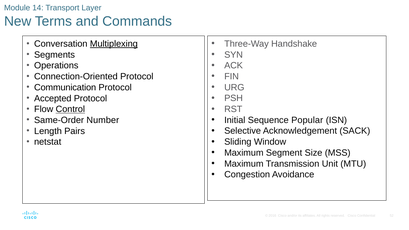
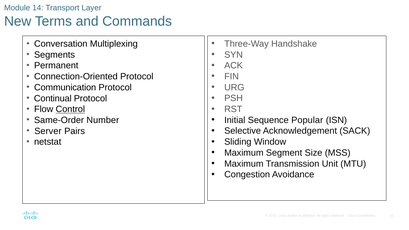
Multiplexing underline: present -> none
Operations: Operations -> Permanent
Accepted: Accepted -> Continual
Length: Length -> Server
